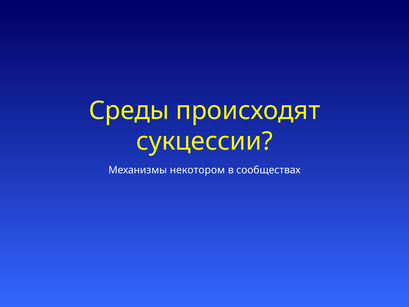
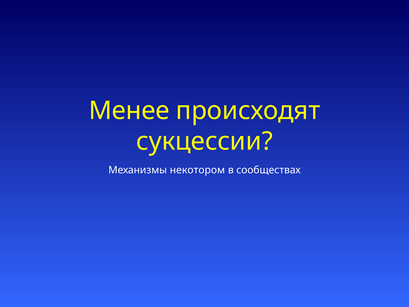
Среды: Среды -> Менее
